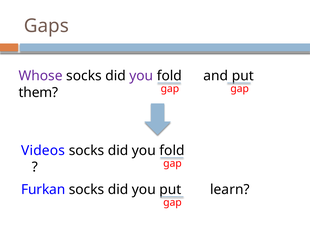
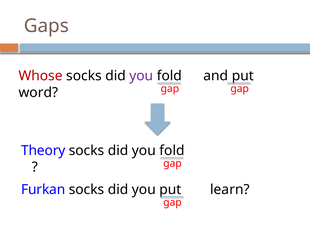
Whose colour: purple -> red
them: them -> word
Videos: Videos -> Theory
